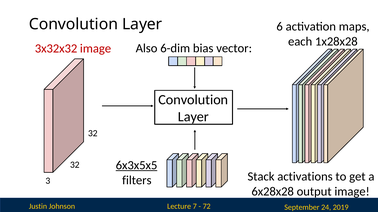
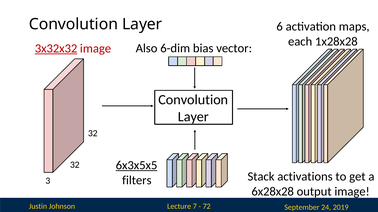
3x32x32 underline: none -> present
